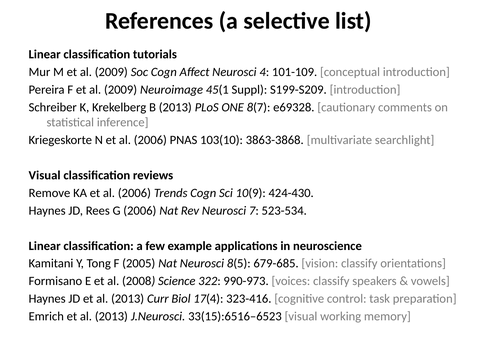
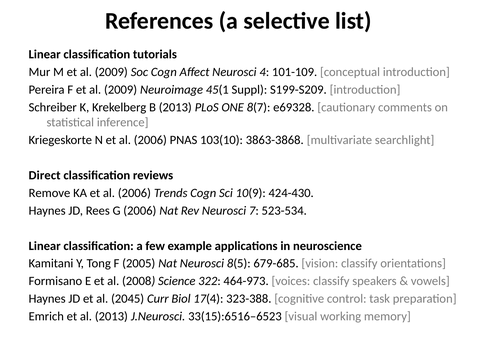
Visual at (45, 175): Visual -> Direct
990-973: 990-973 -> 464-973
JD et al 2013: 2013 -> 2045
323-416: 323-416 -> 323-388
